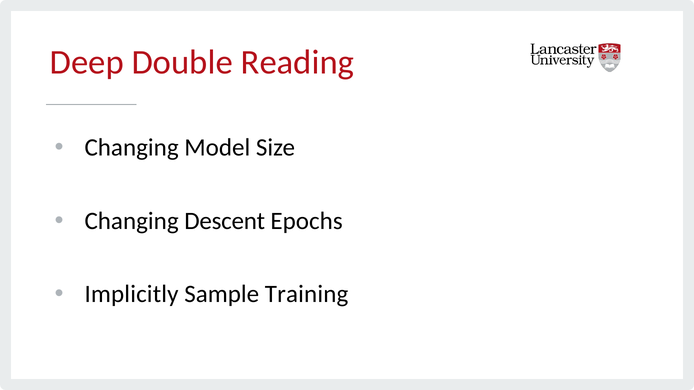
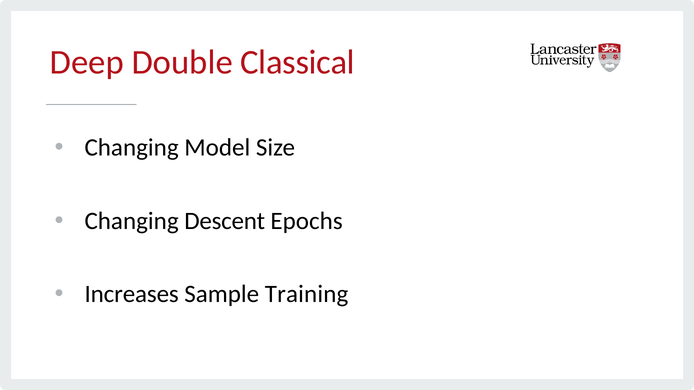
Reading: Reading -> Classical
Implicitly: Implicitly -> Increases
